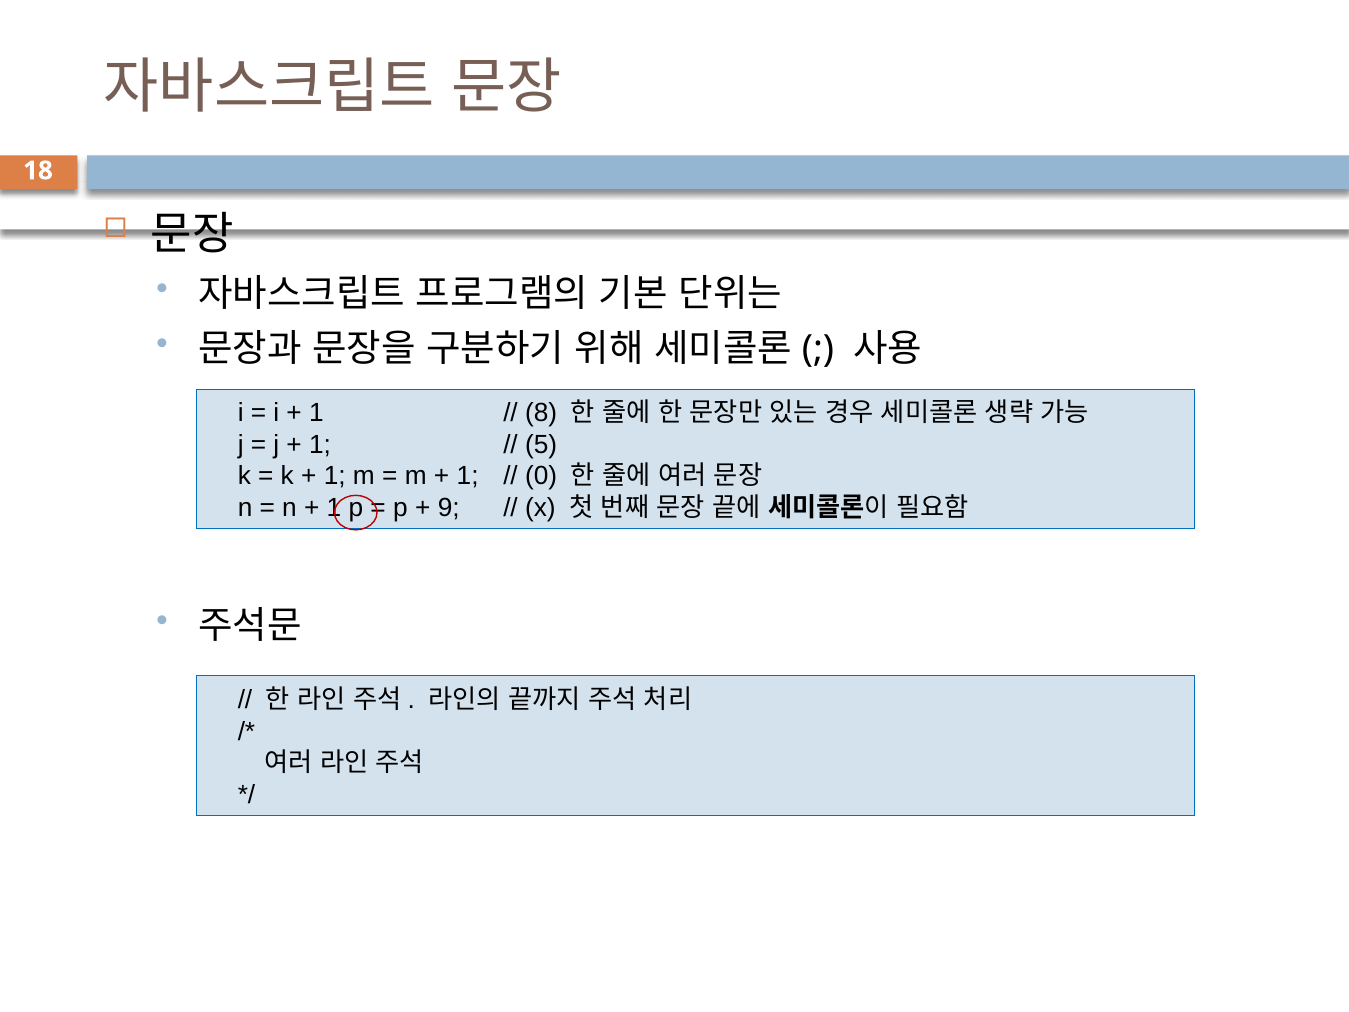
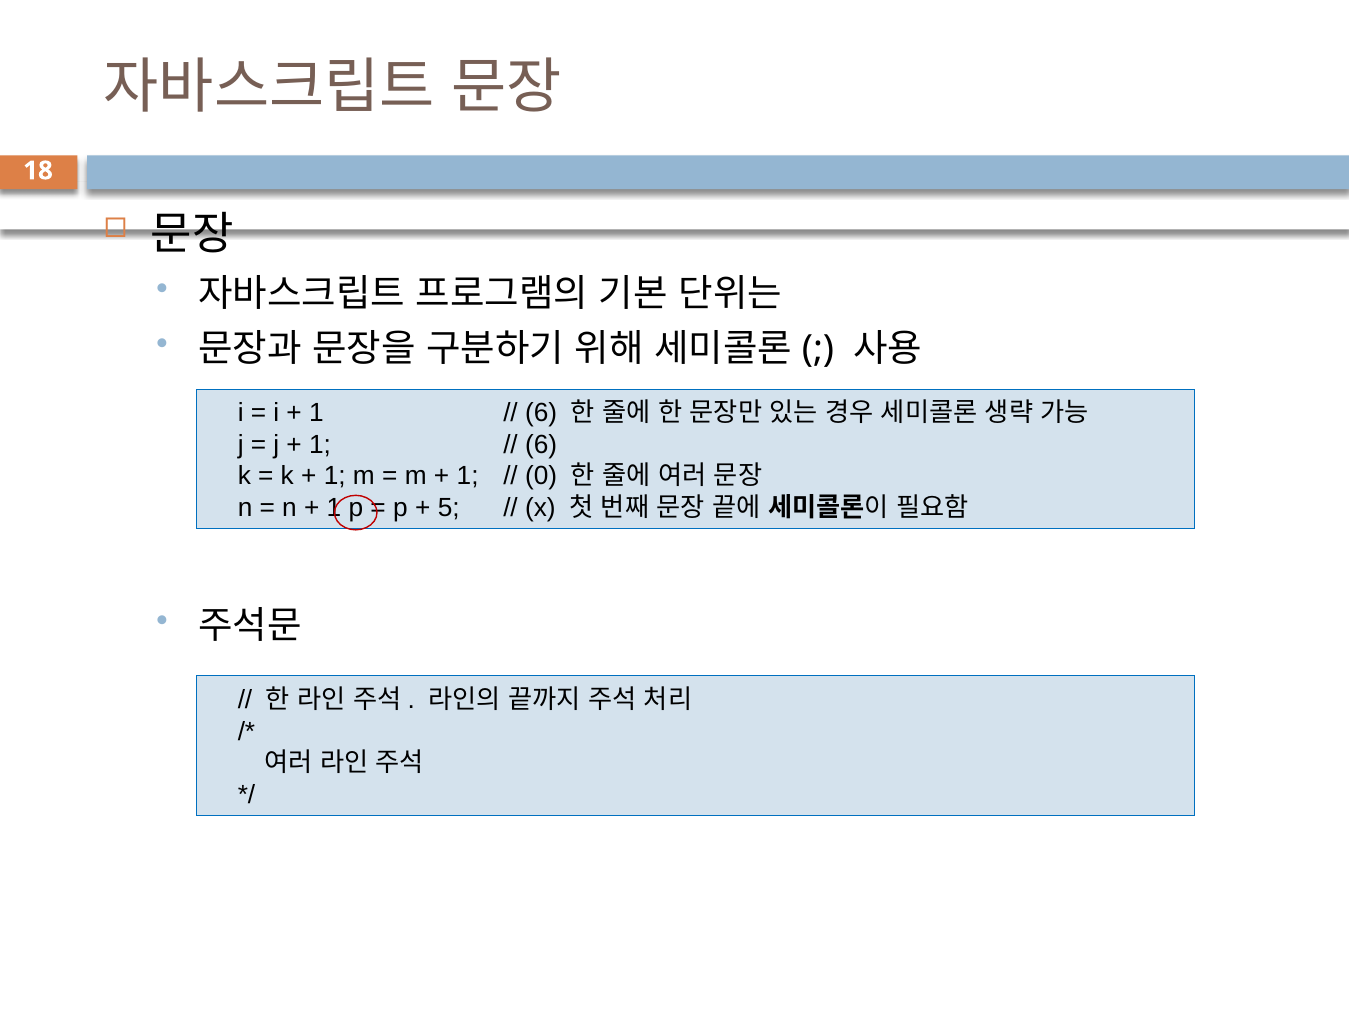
8 at (541, 413): 8 -> 6
5 at (541, 445): 5 -> 6
9: 9 -> 5
